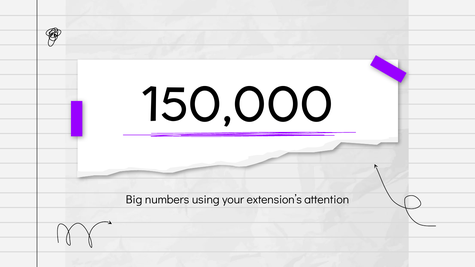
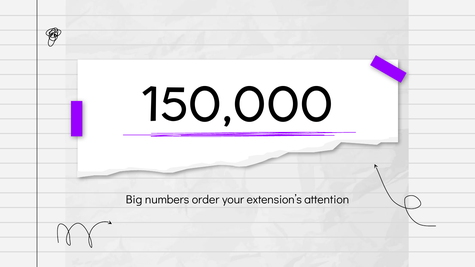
using: using -> order
